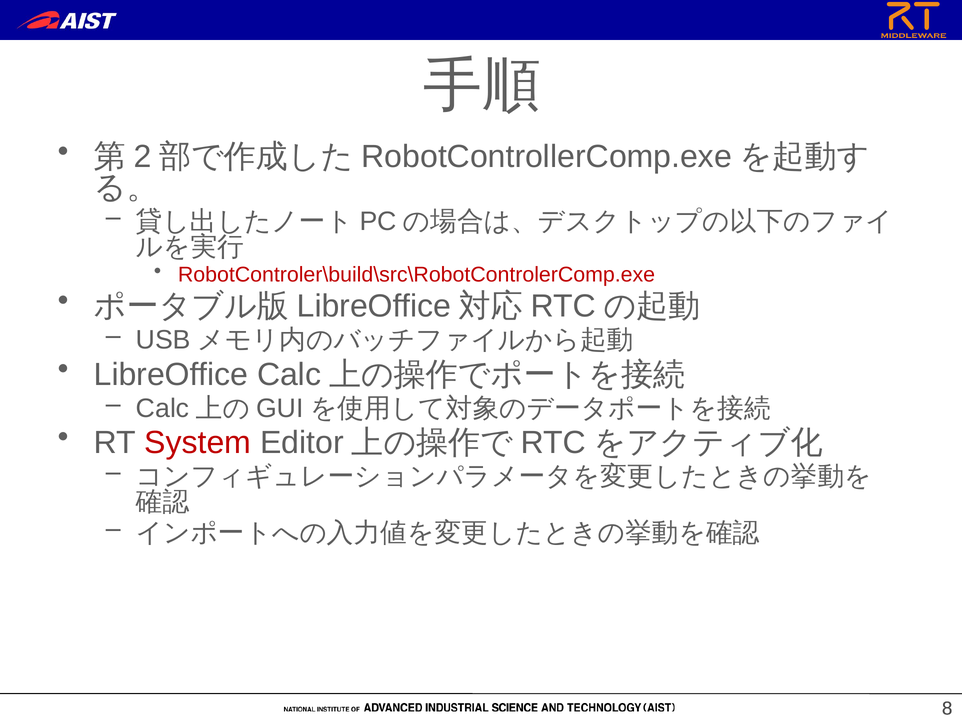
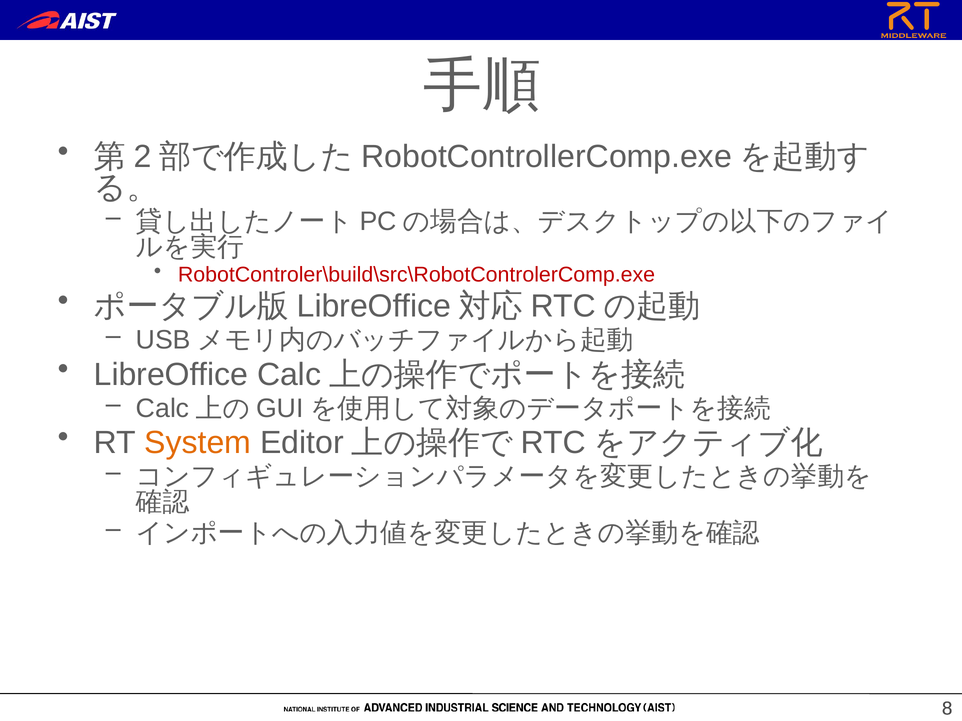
System colour: red -> orange
